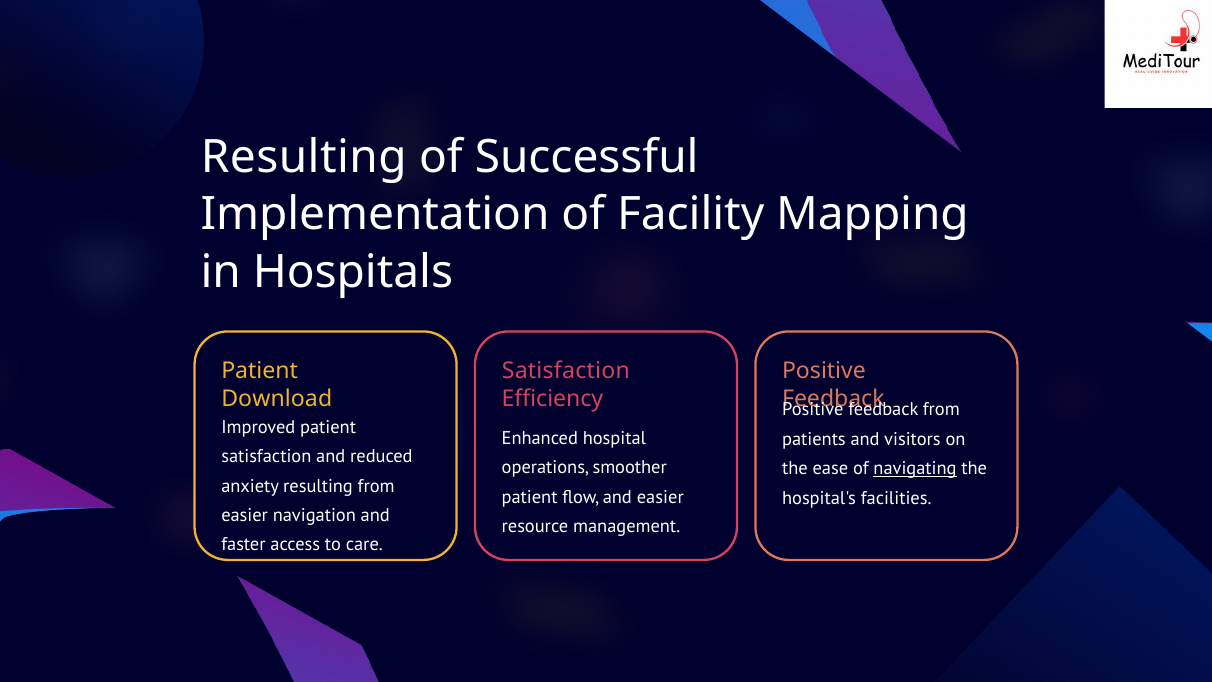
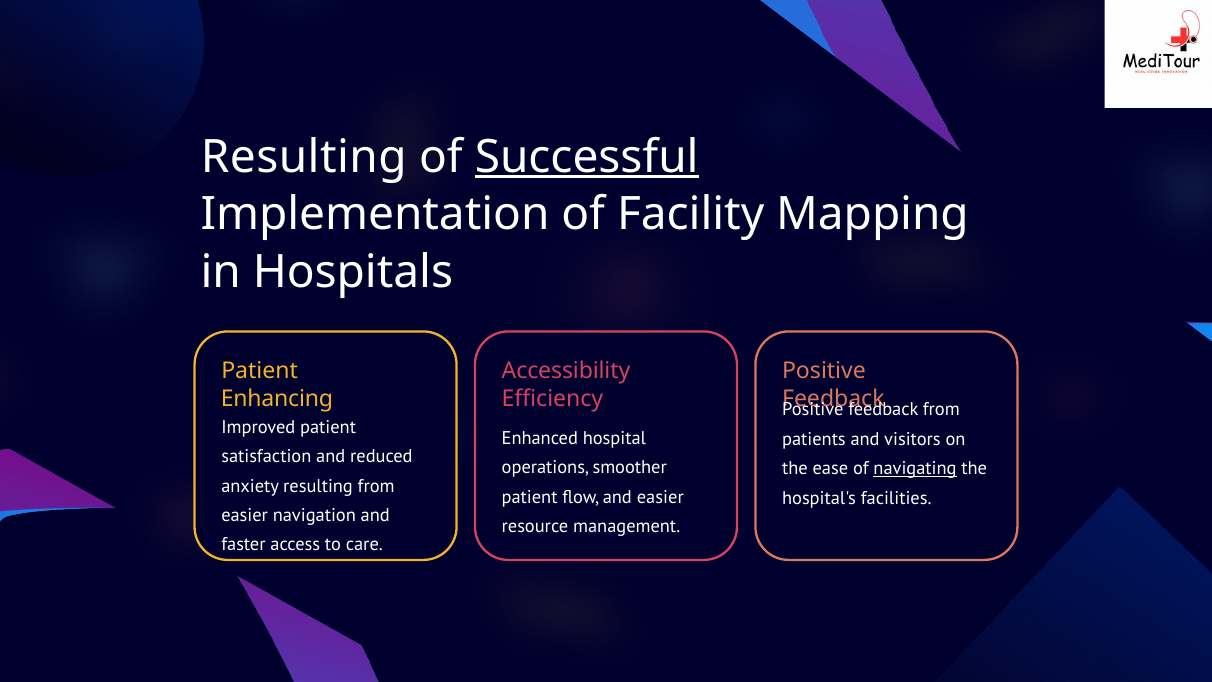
Successful underline: none -> present
Satisfaction at (566, 370): Satisfaction -> Accessibility
Download: Download -> Enhancing
